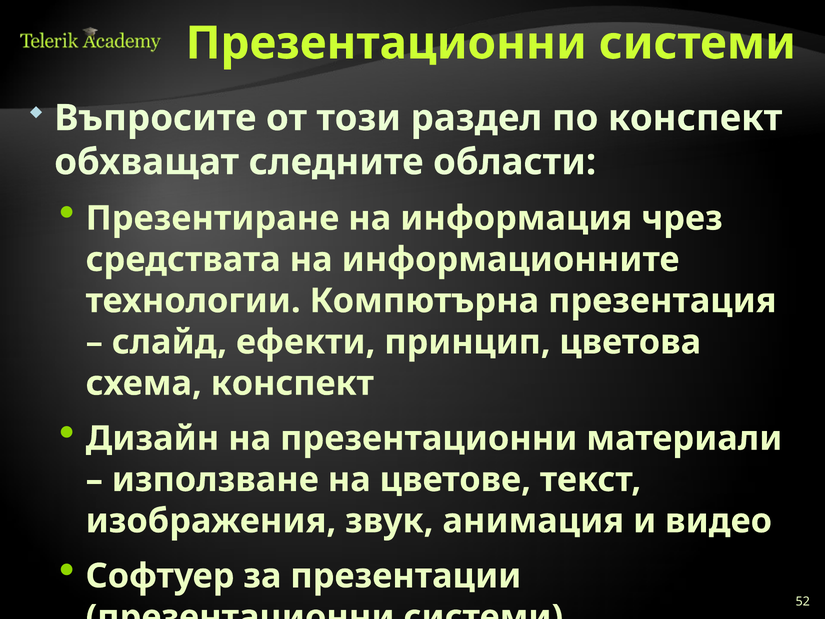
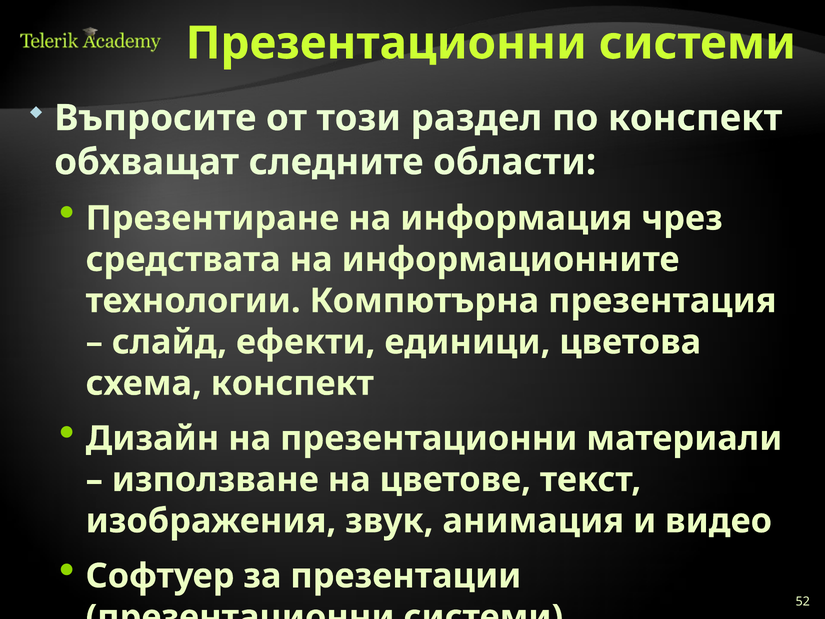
принцип: принцип -> единици
